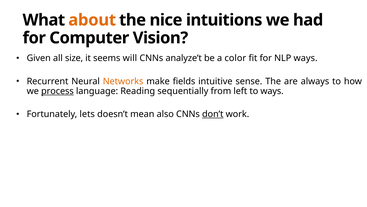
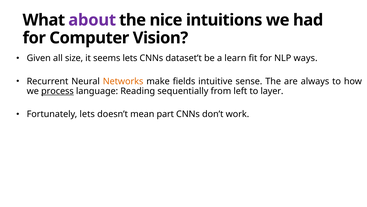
about colour: orange -> purple
seems will: will -> lets
analyze’t: analyze’t -> dataset’t
color: color -> learn
to ways: ways -> layer
also: also -> part
don’t underline: present -> none
